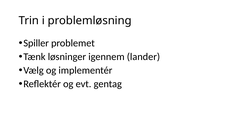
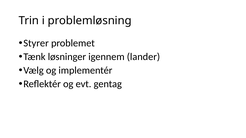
Spiller: Spiller -> Styrer
